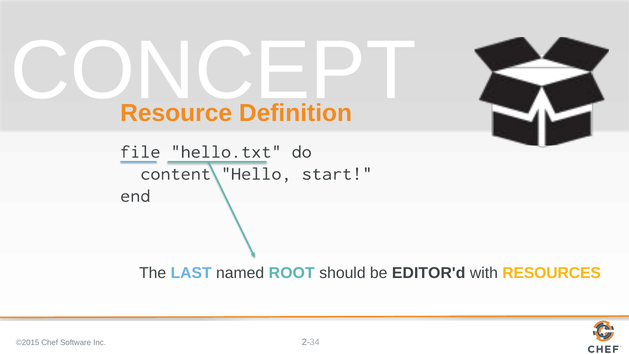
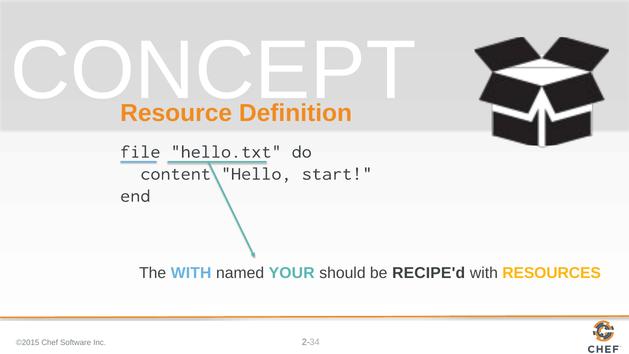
The LAST: LAST -> WITH
ROOT: ROOT -> YOUR
EDITOR'd: EDITOR'd -> RECIPE'd
